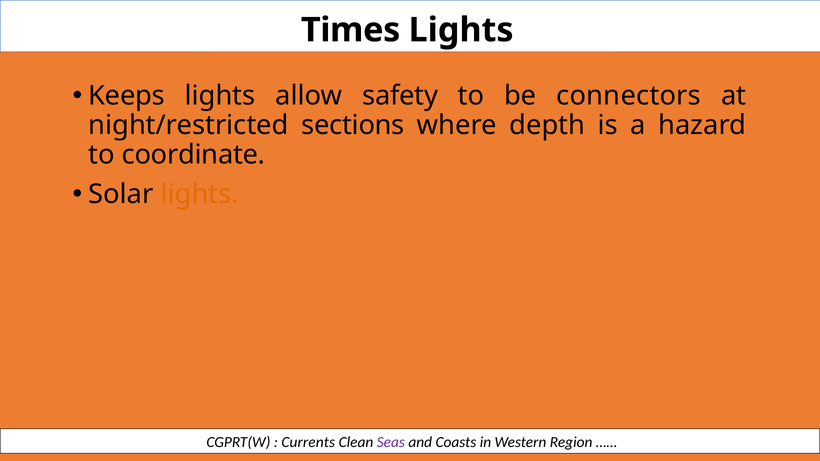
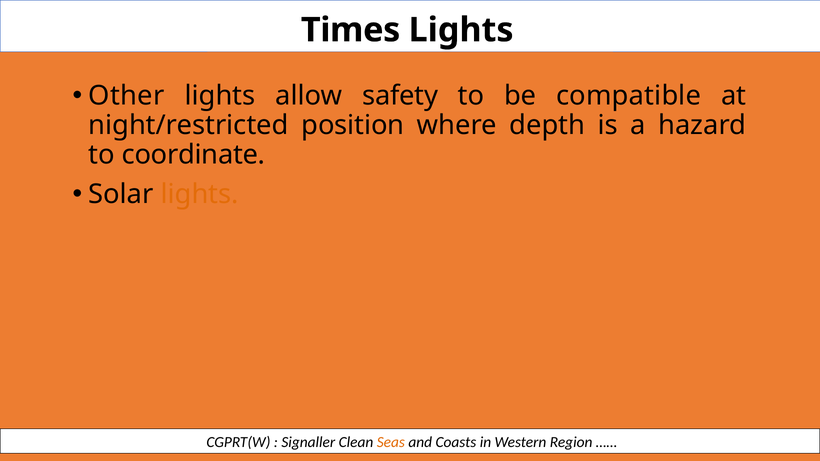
Keeps: Keeps -> Other
connectors: connectors -> compatible
sections: sections -> position
Currents: Currents -> Signaller
Seas colour: purple -> orange
